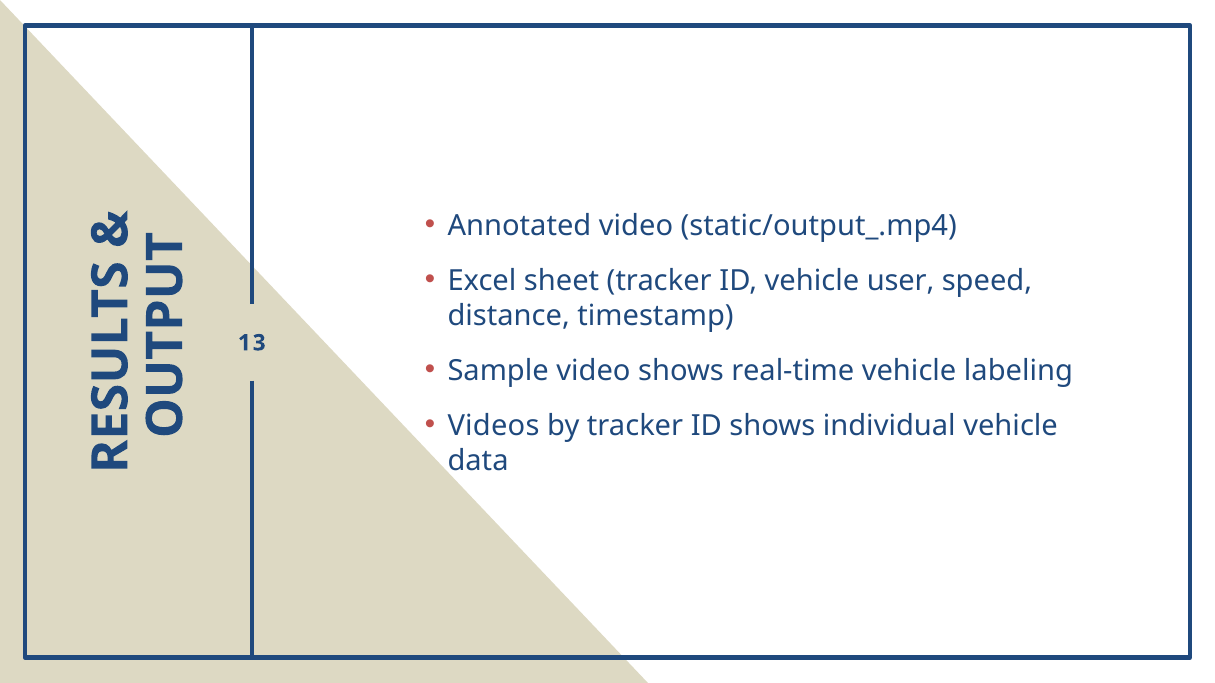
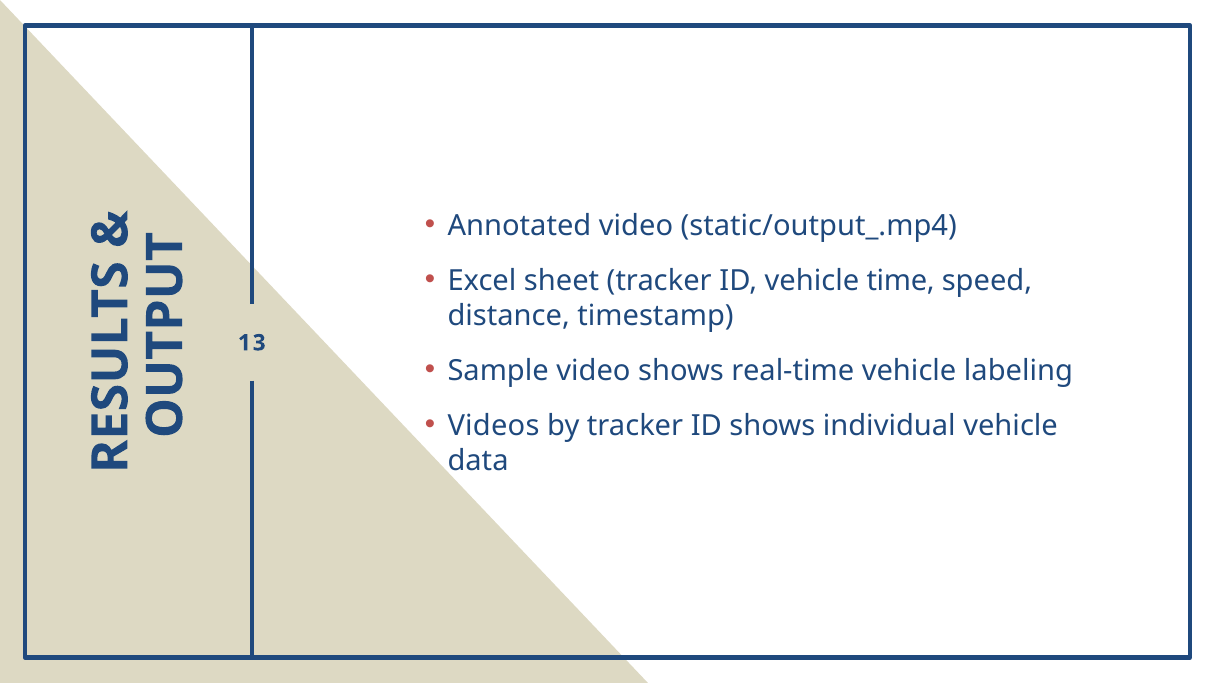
user: user -> time
